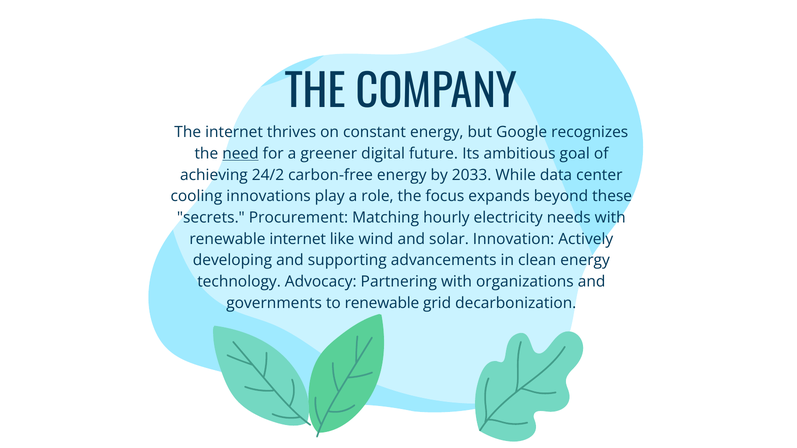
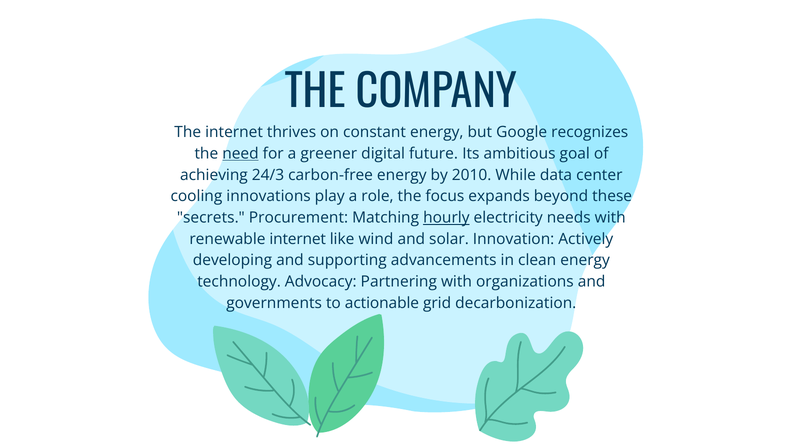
24/2: 24/2 -> 24/3
2033: 2033 -> 2010
hourly underline: none -> present
to renewable: renewable -> actionable
